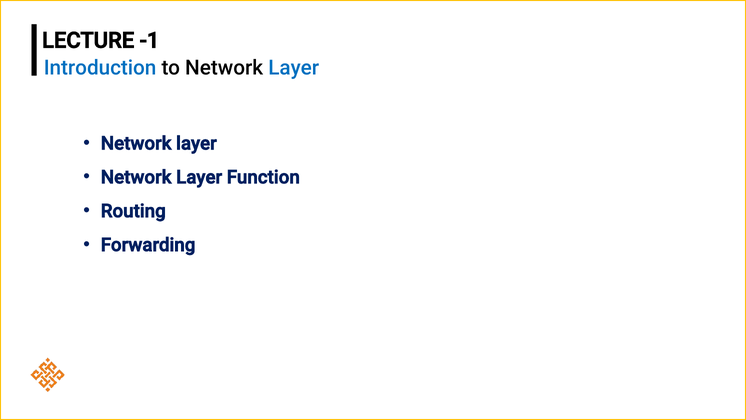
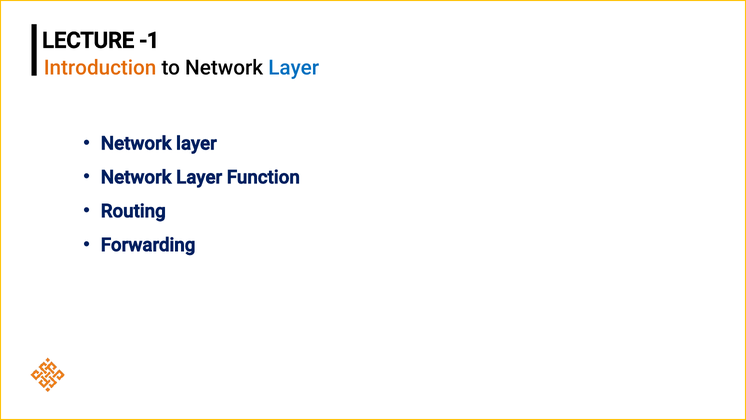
Introduction colour: blue -> orange
